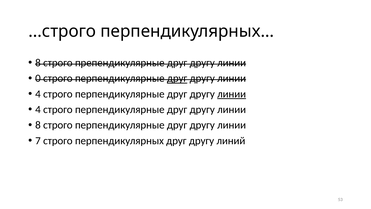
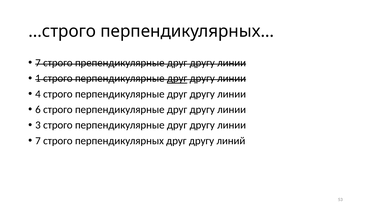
8 at (38, 63): 8 -> 7
0: 0 -> 1
линии at (232, 94) underline: present -> none
4 at (38, 109): 4 -> 6
8 at (38, 125): 8 -> 3
